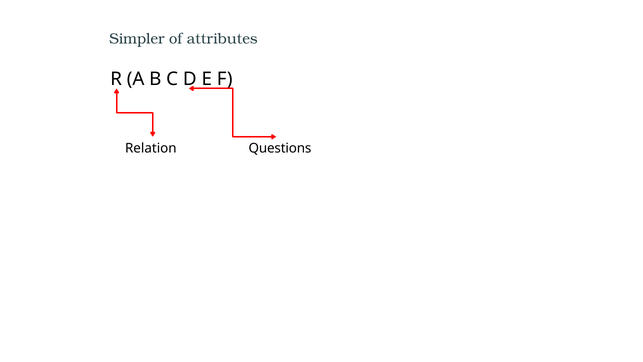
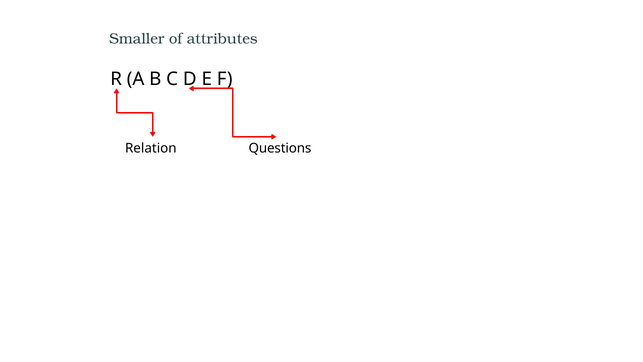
Simpler: Simpler -> Smaller
